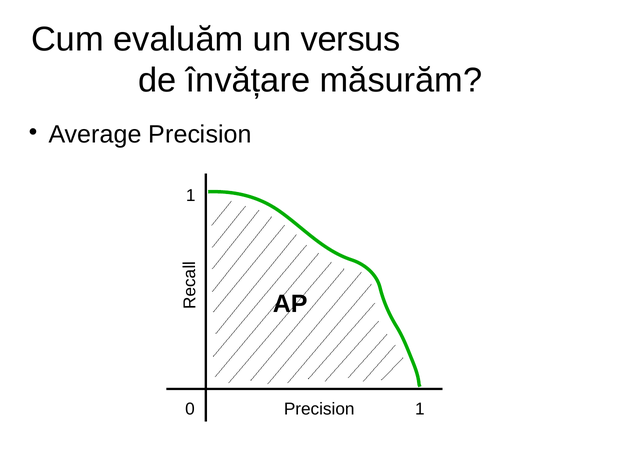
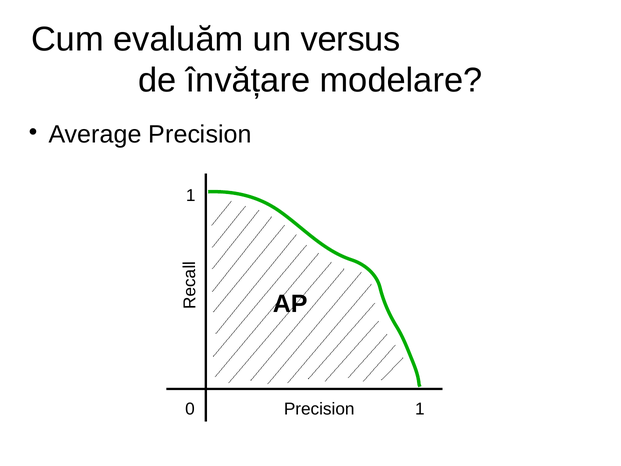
măsurăm: măsurăm -> modelare
